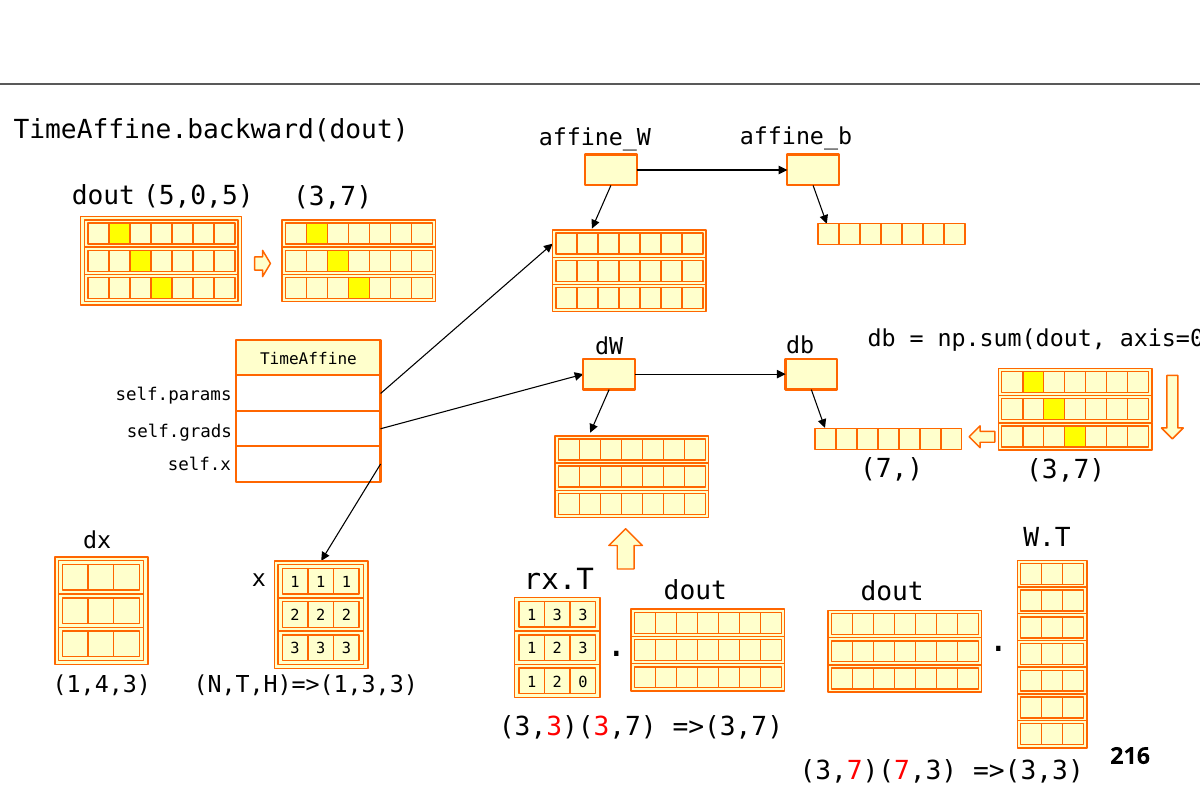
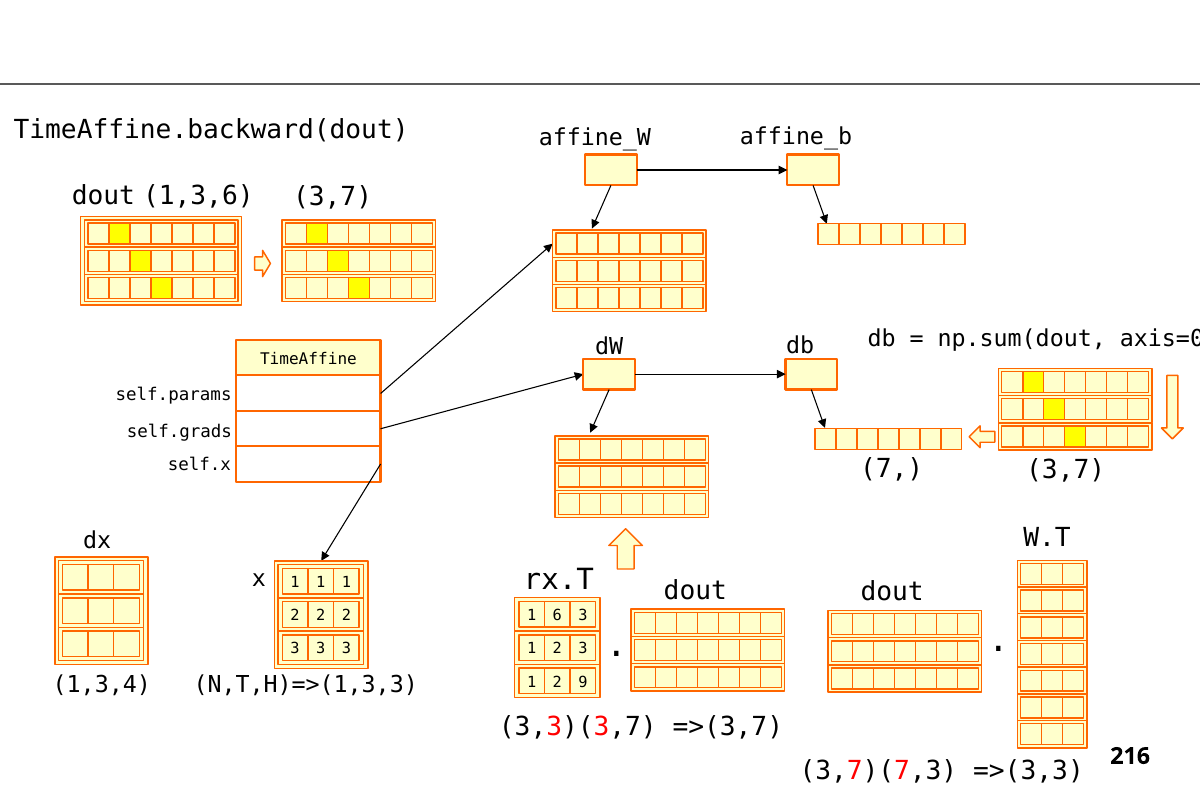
5,0,5: 5,0,5 -> 1,3,6
1 3: 3 -> 6
1,4,3: 1,4,3 -> 1,3,4
0: 0 -> 9
